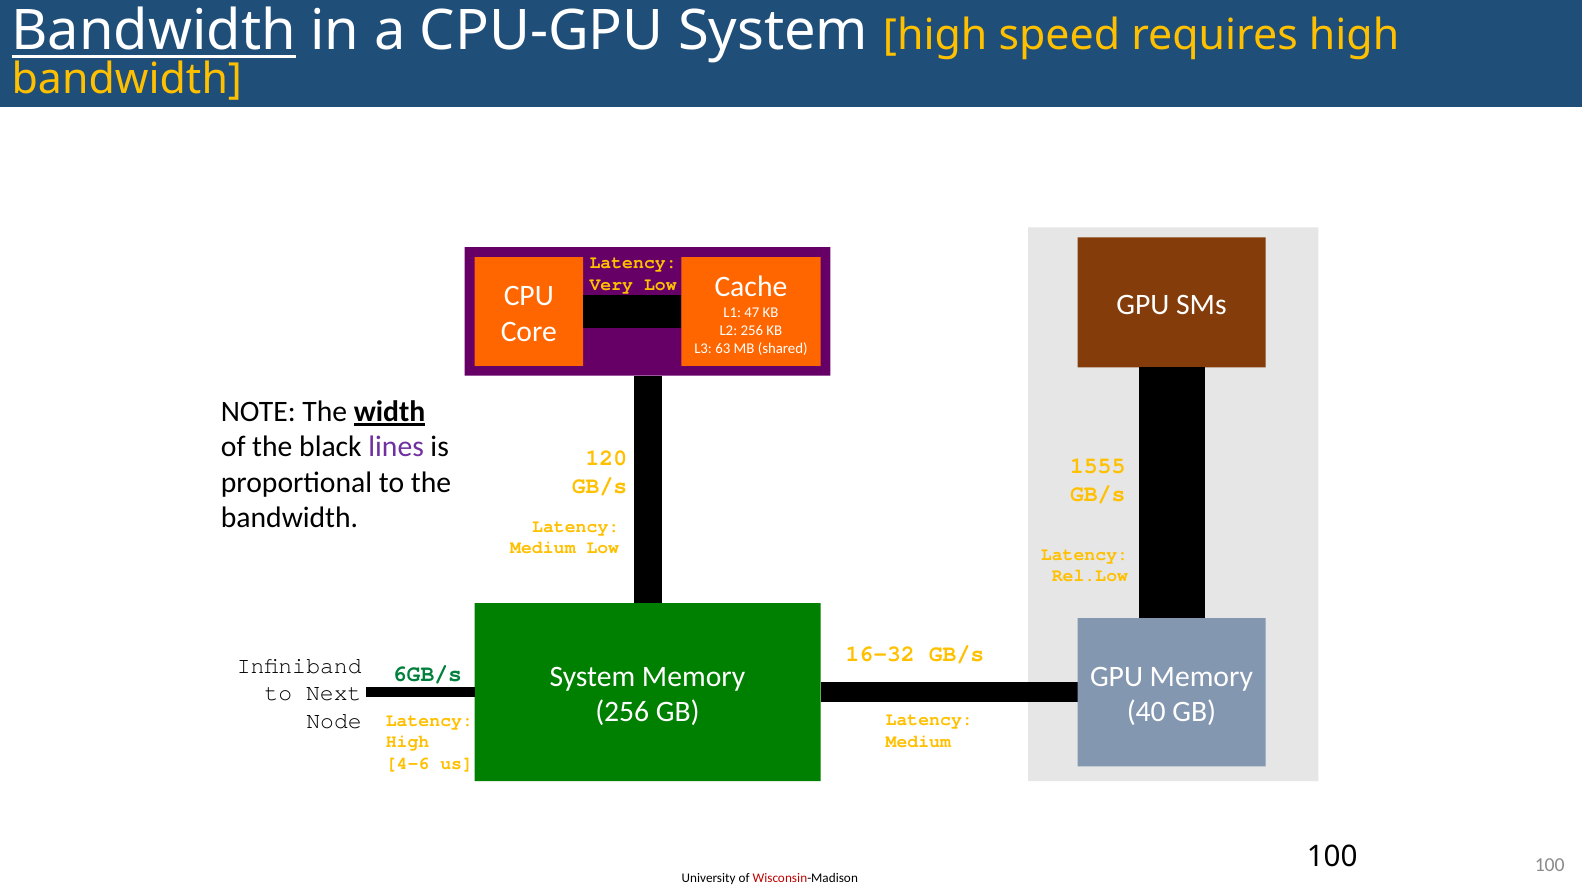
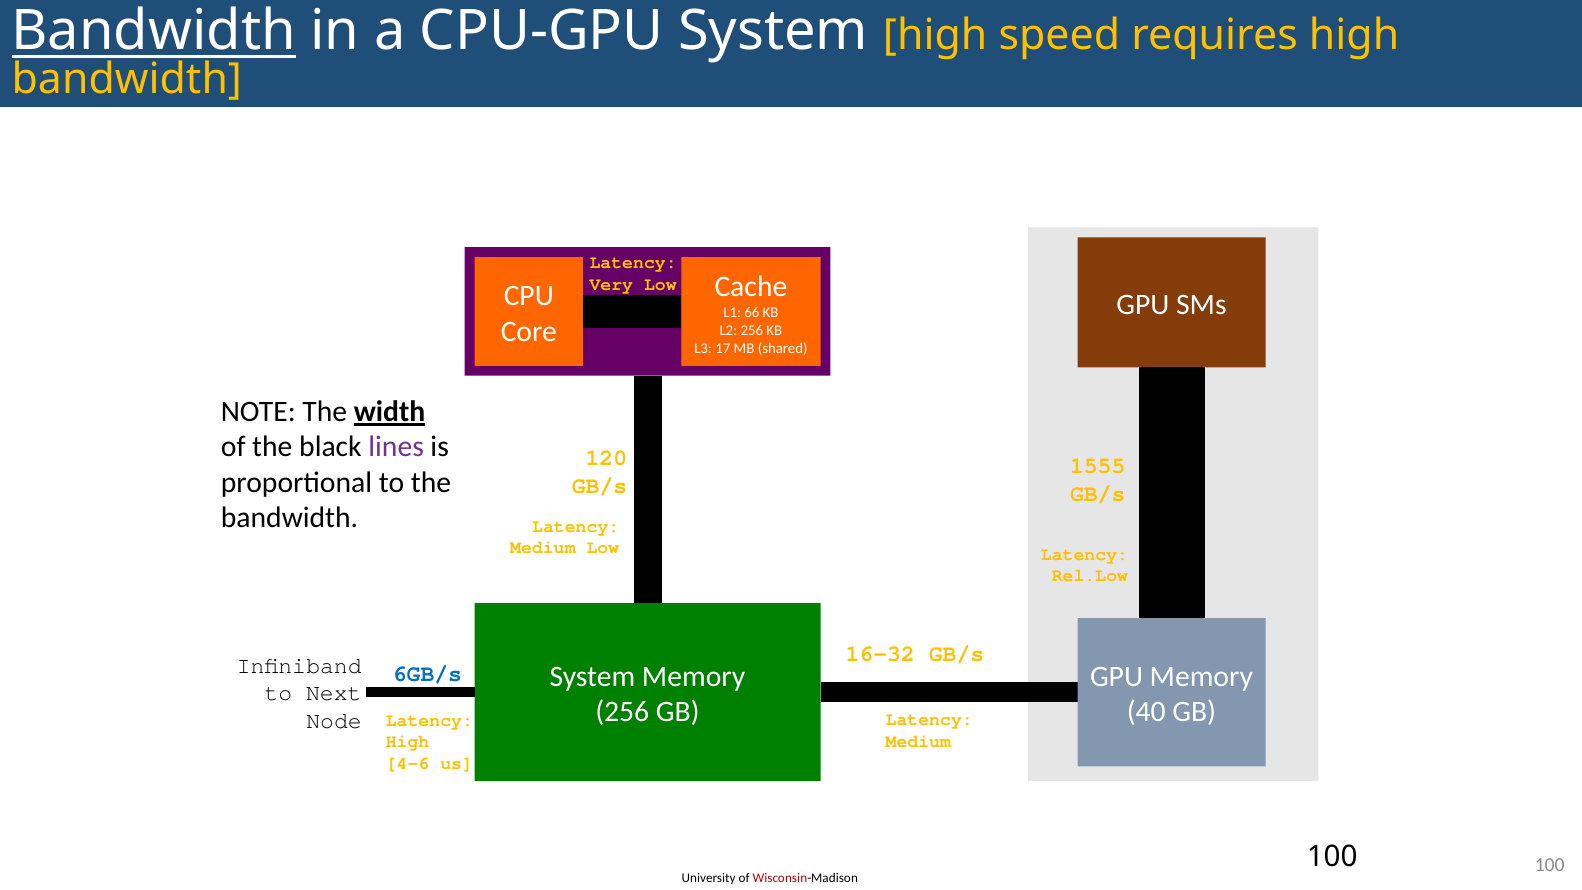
47: 47 -> 66
63: 63 -> 17
6GB/s colour: green -> blue
